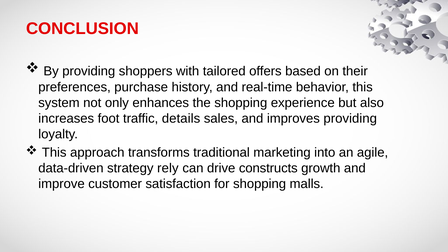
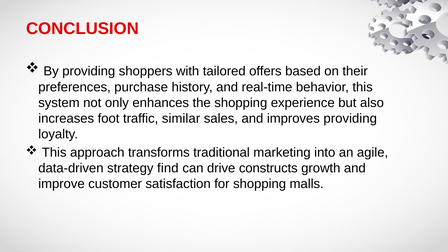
details: details -> similar
rely: rely -> find
